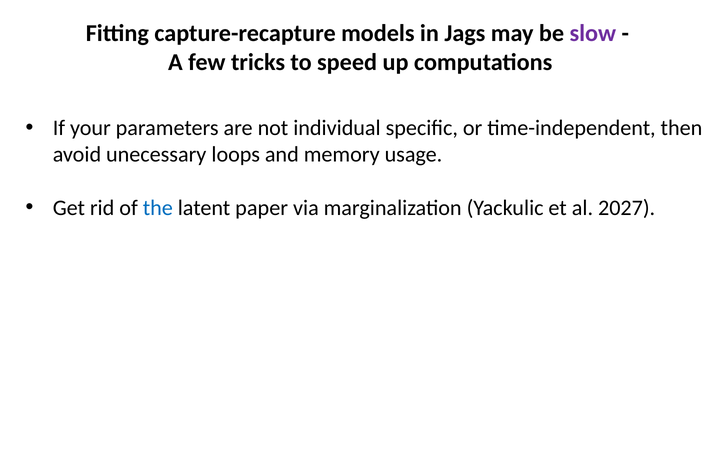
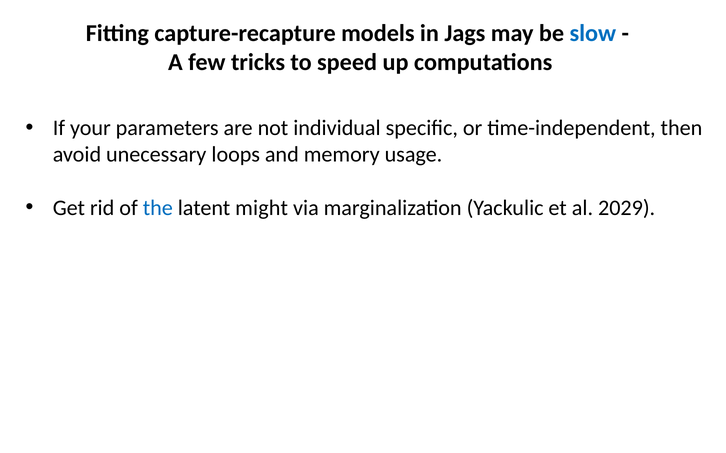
slow colour: purple -> blue
latent paper: paper -> might
2027: 2027 -> 2029
